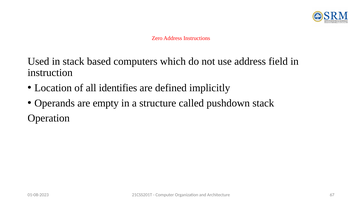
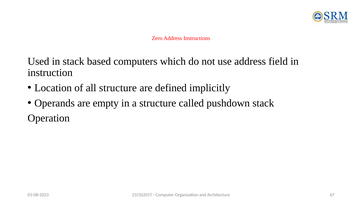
all identifies: identifies -> structure
